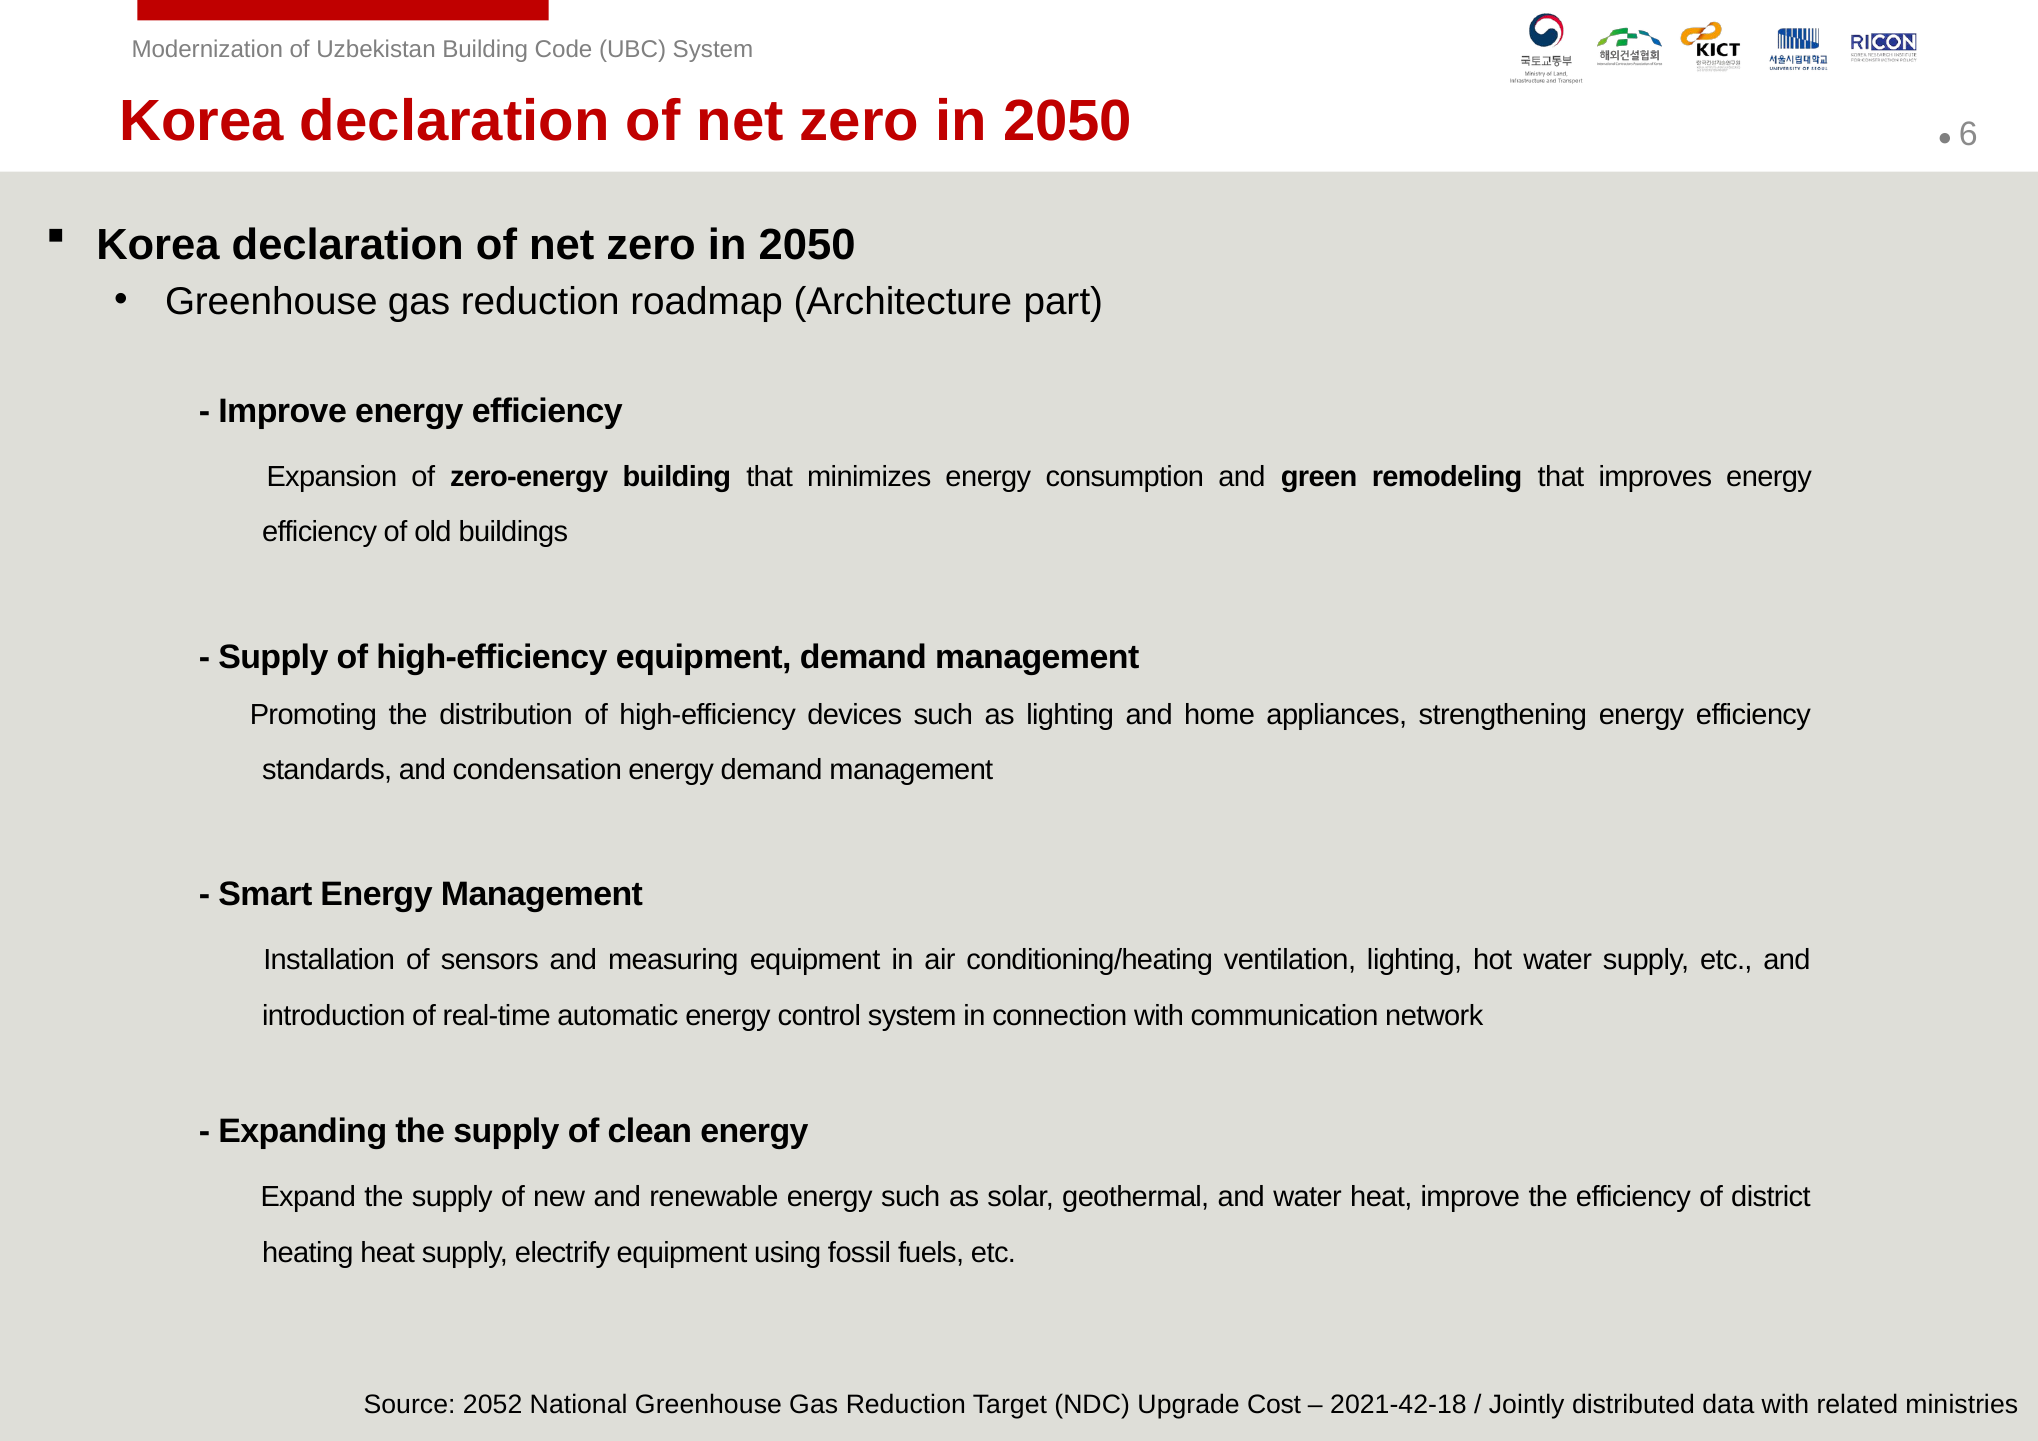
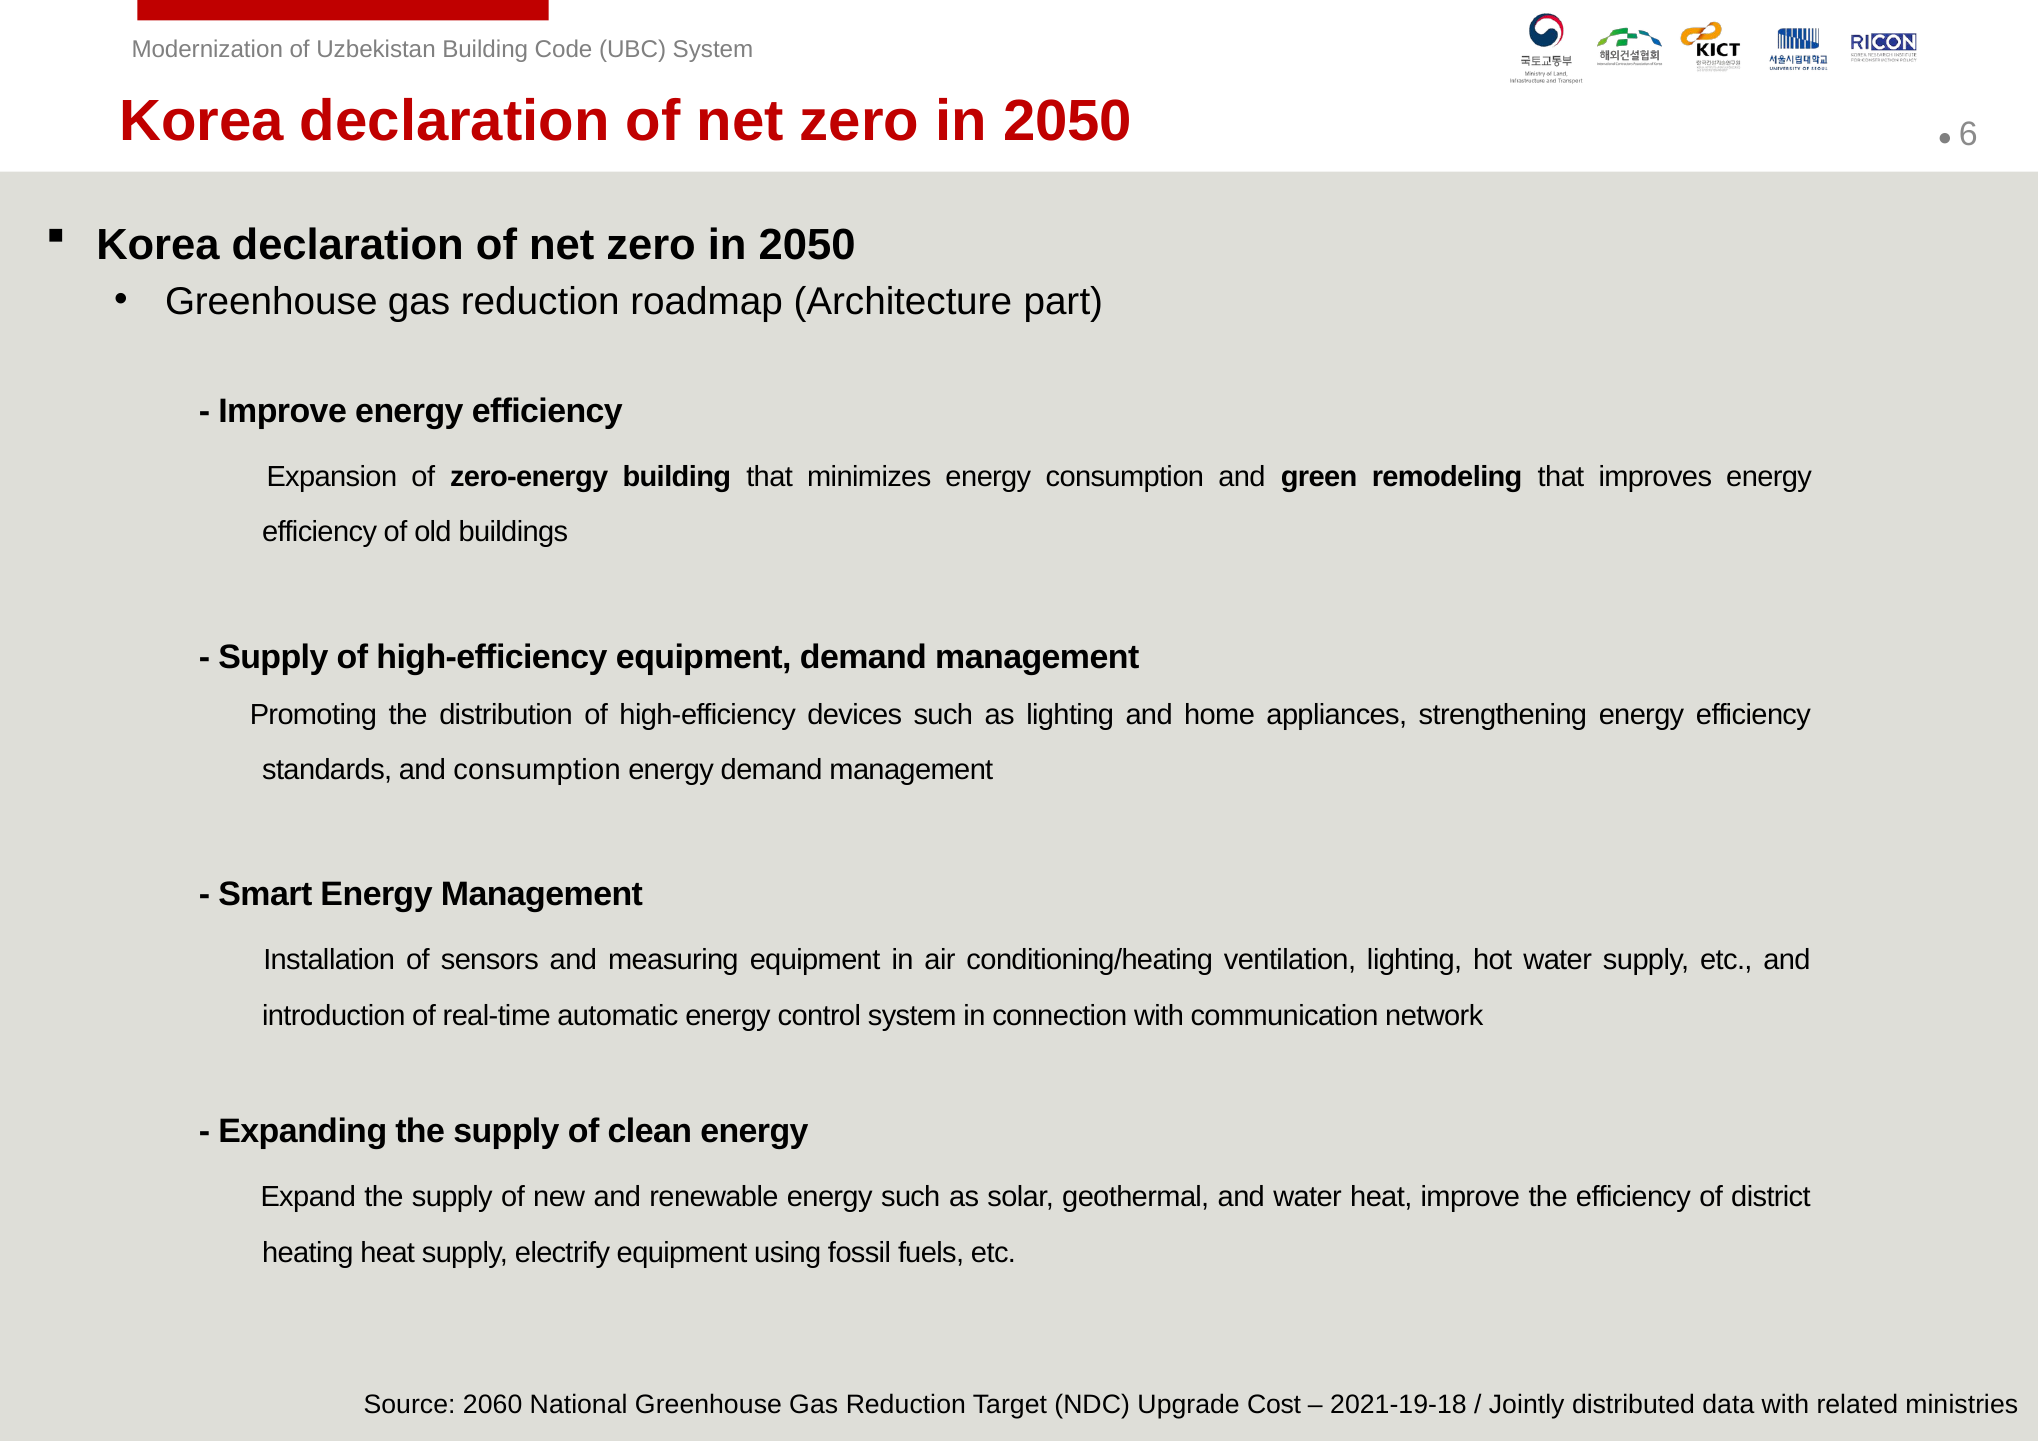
and condensation: condensation -> consumption
2052: 2052 -> 2060
2021-42-18: 2021-42-18 -> 2021-19-18
